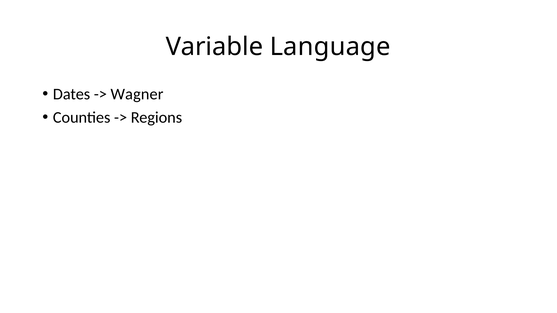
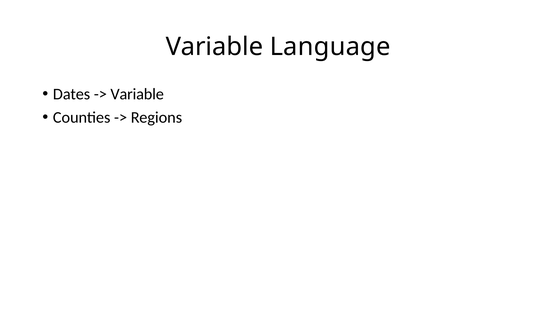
Wagner at (137, 94): Wagner -> Variable
